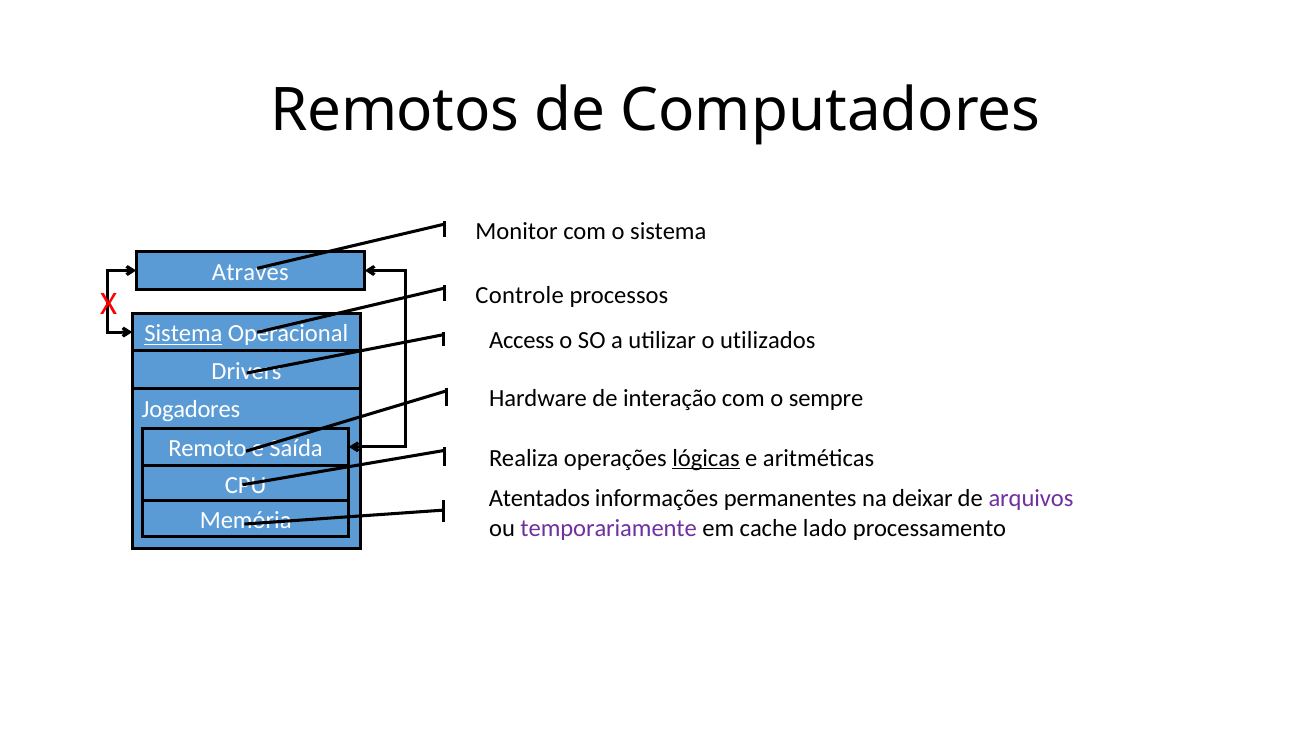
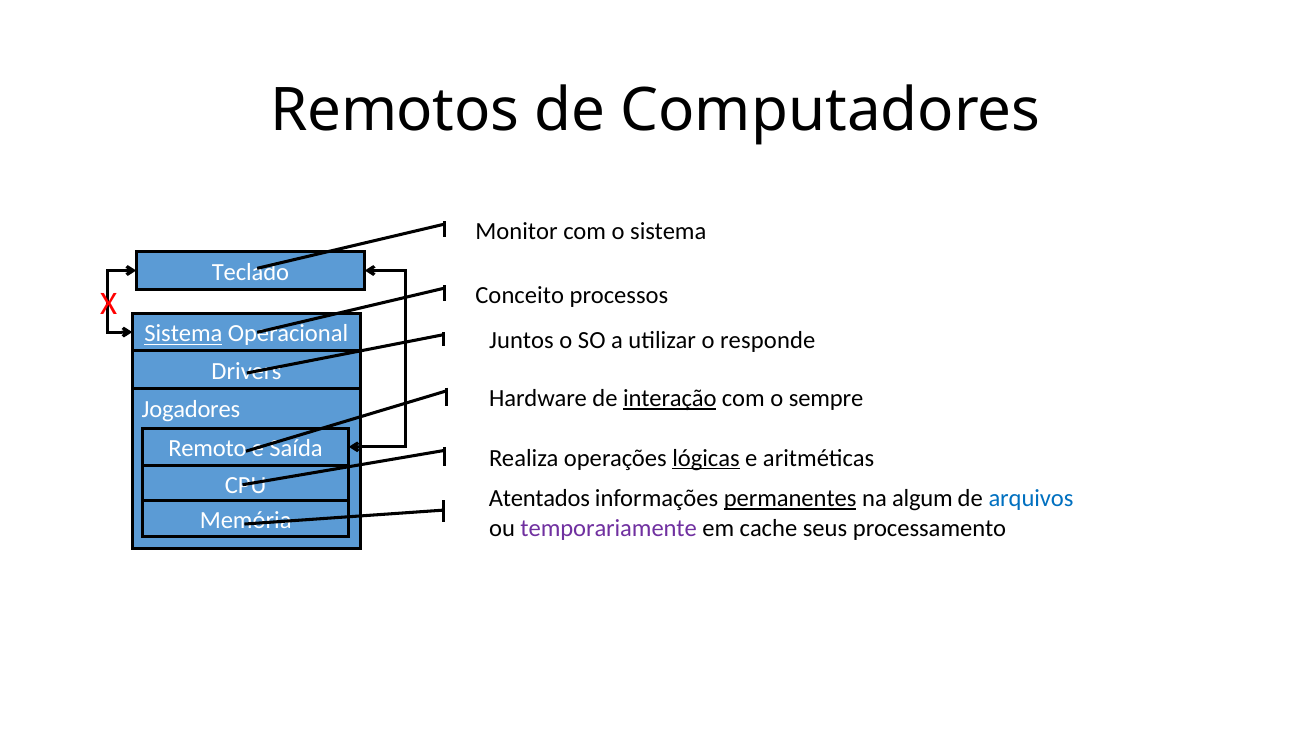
Através: Através -> Teclado
Controle: Controle -> Conceito
Access: Access -> Juntos
utilizados: utilizados -> responde
interação underline: none -> present
permanentes underline: none -> present
deixar: deixar -> algum
arquivos colour: purple -> blue
lado: lado -> seus
